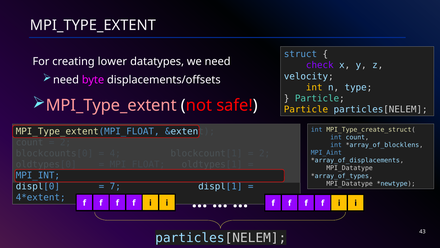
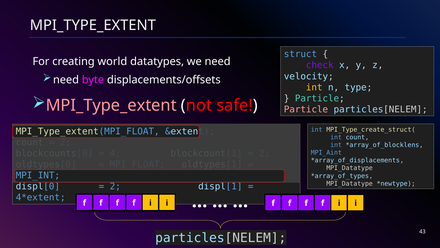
lower: lower -> world
Particle at (306, 109) colour: yellow -> pink
7 at (115, 186): 7 -> 2
